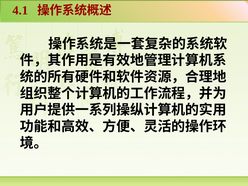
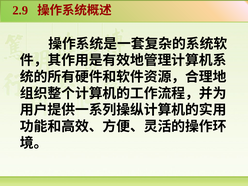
4.1: 4.1 -> 2.9
